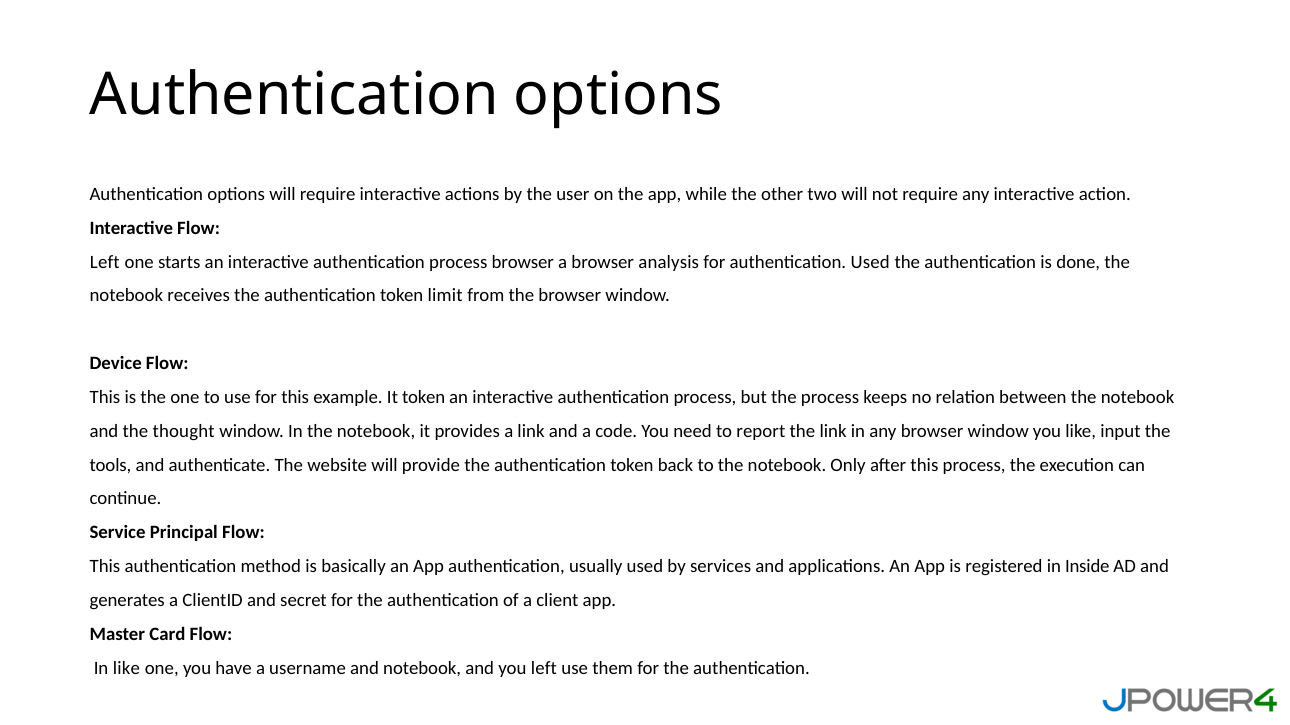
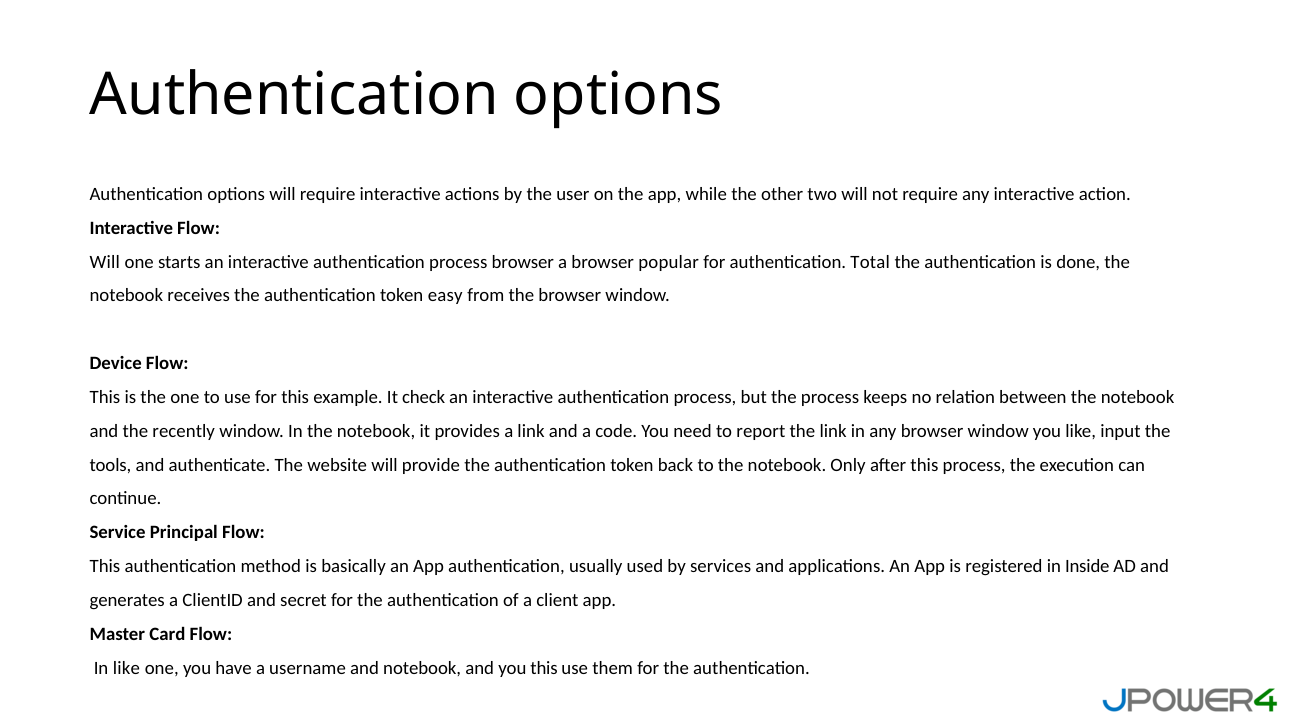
Left at (105, 262): Left -> Will
analysis: analysis -> popular
authentication Used: Used -> Total
limit: limit -> easy
It token: token -> check
thought: thought -> recently
you left: left -> this
